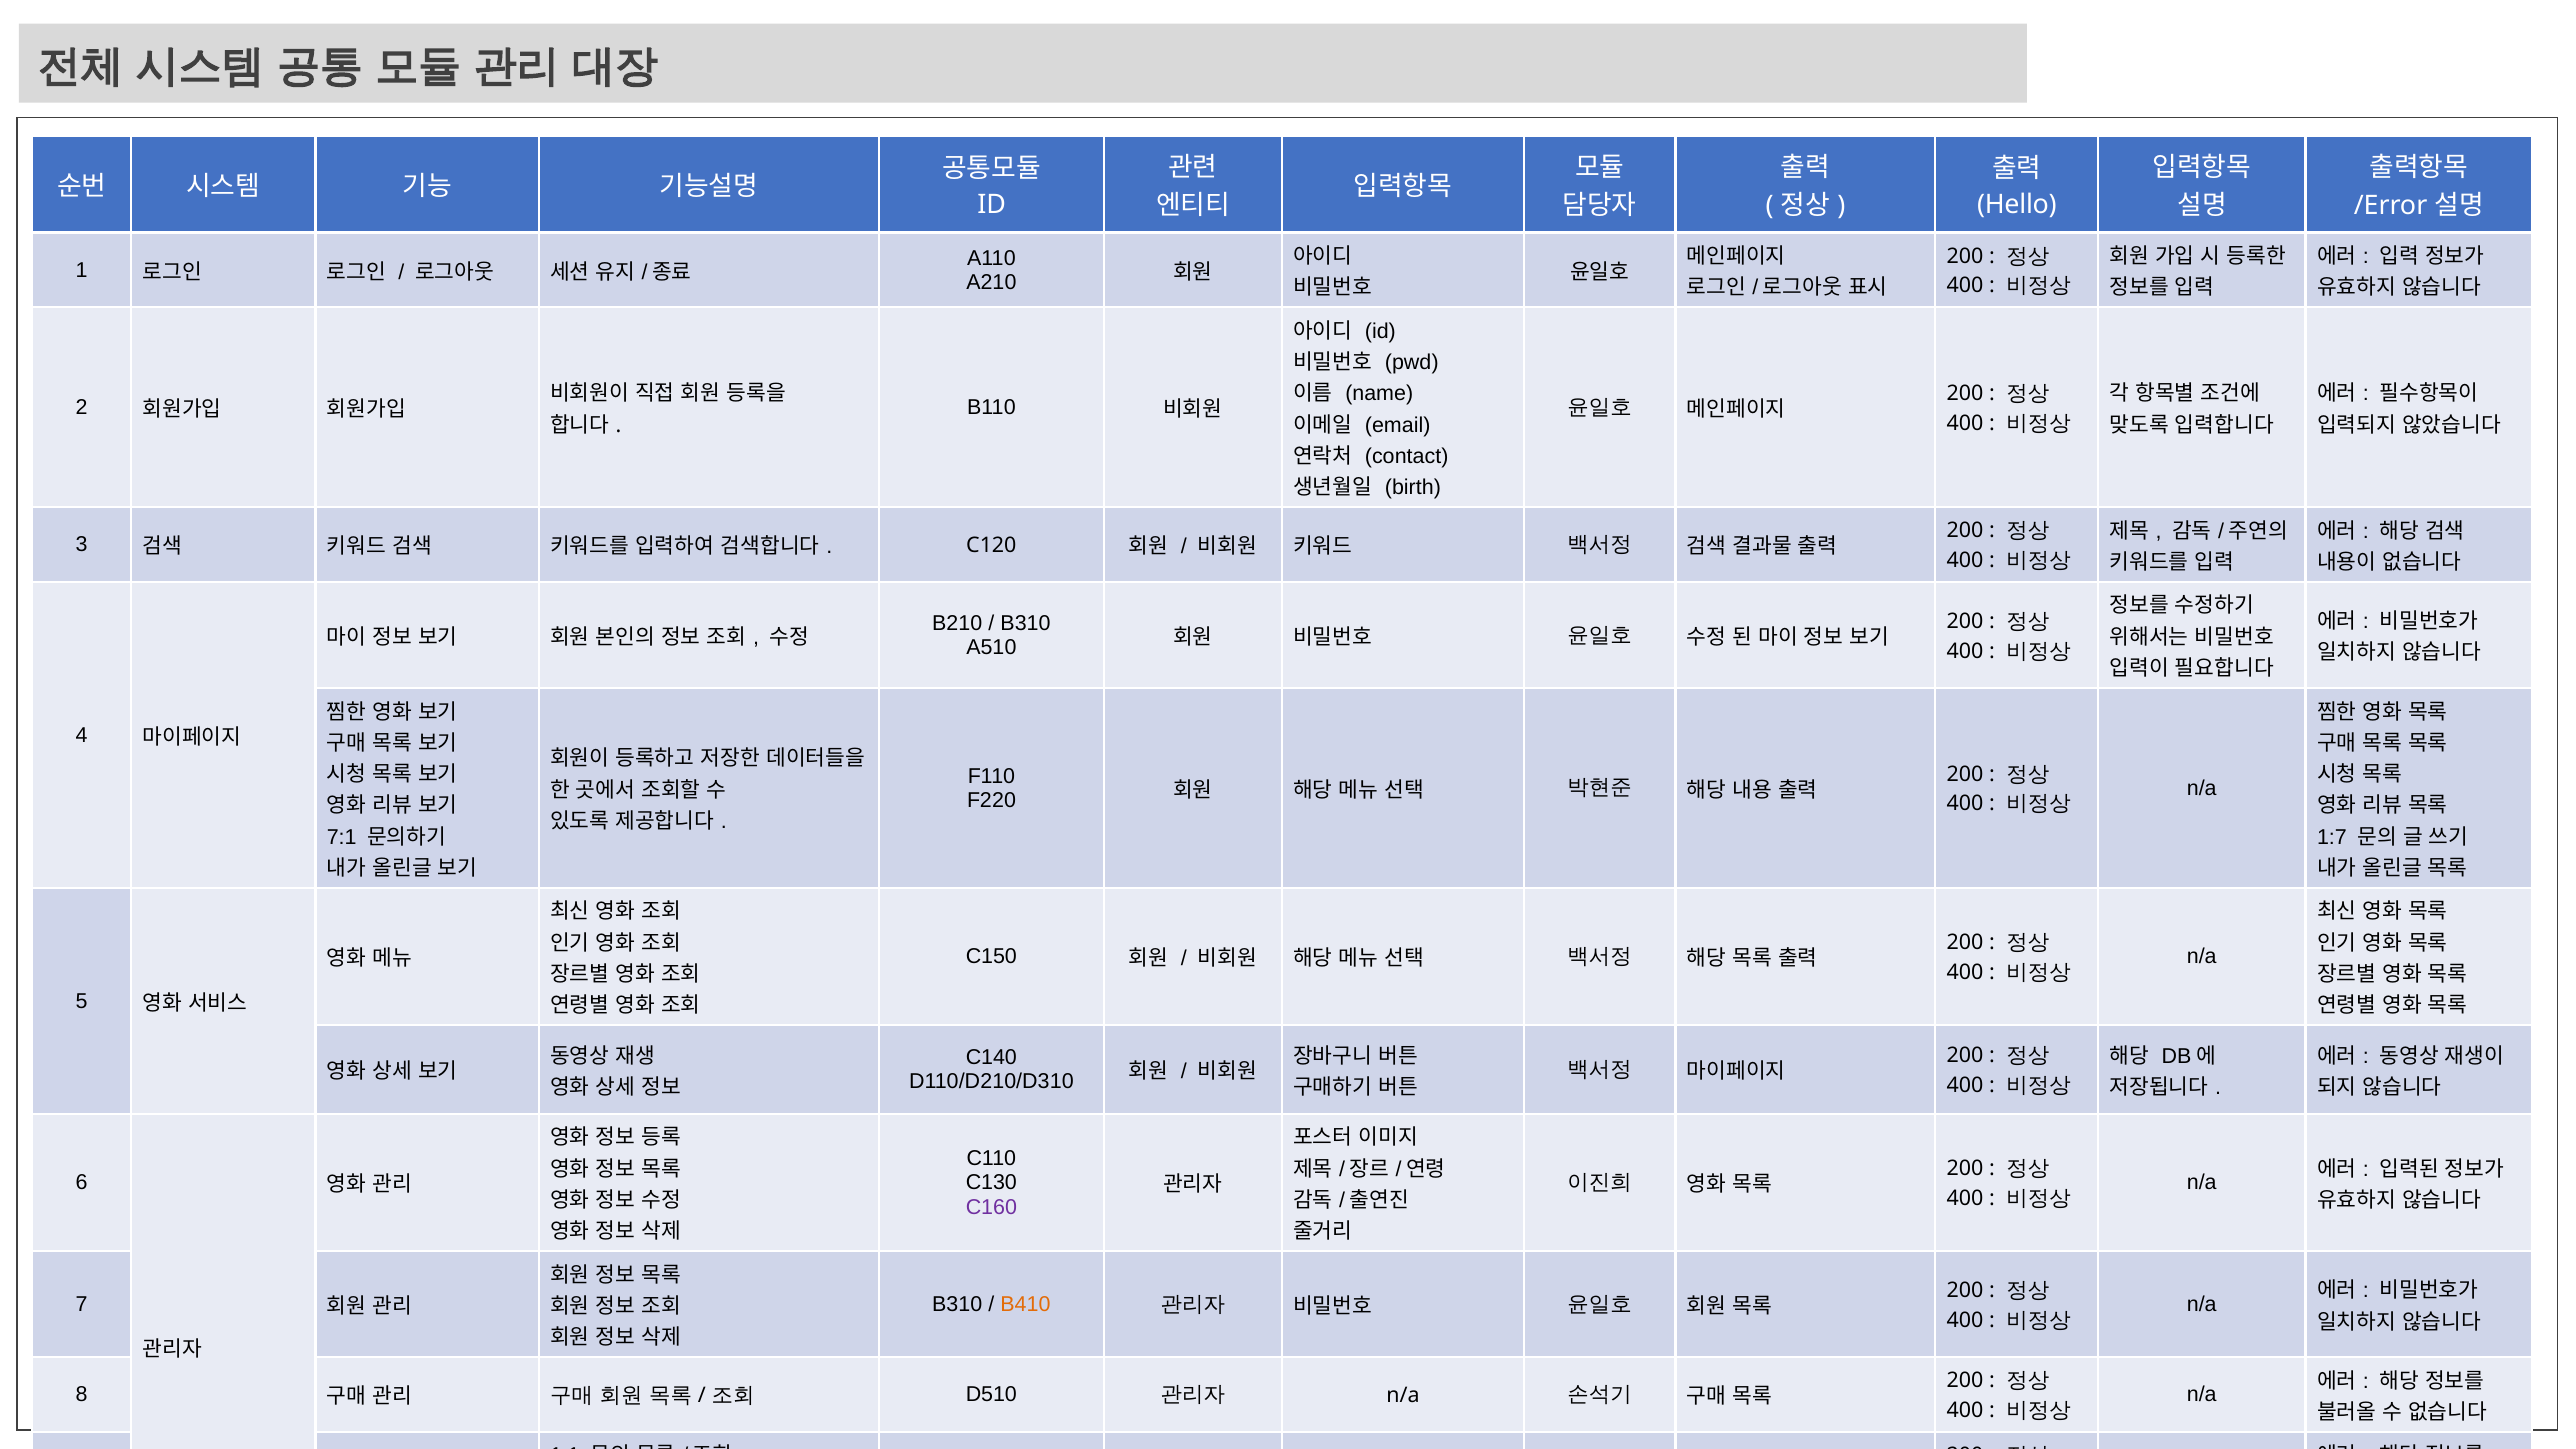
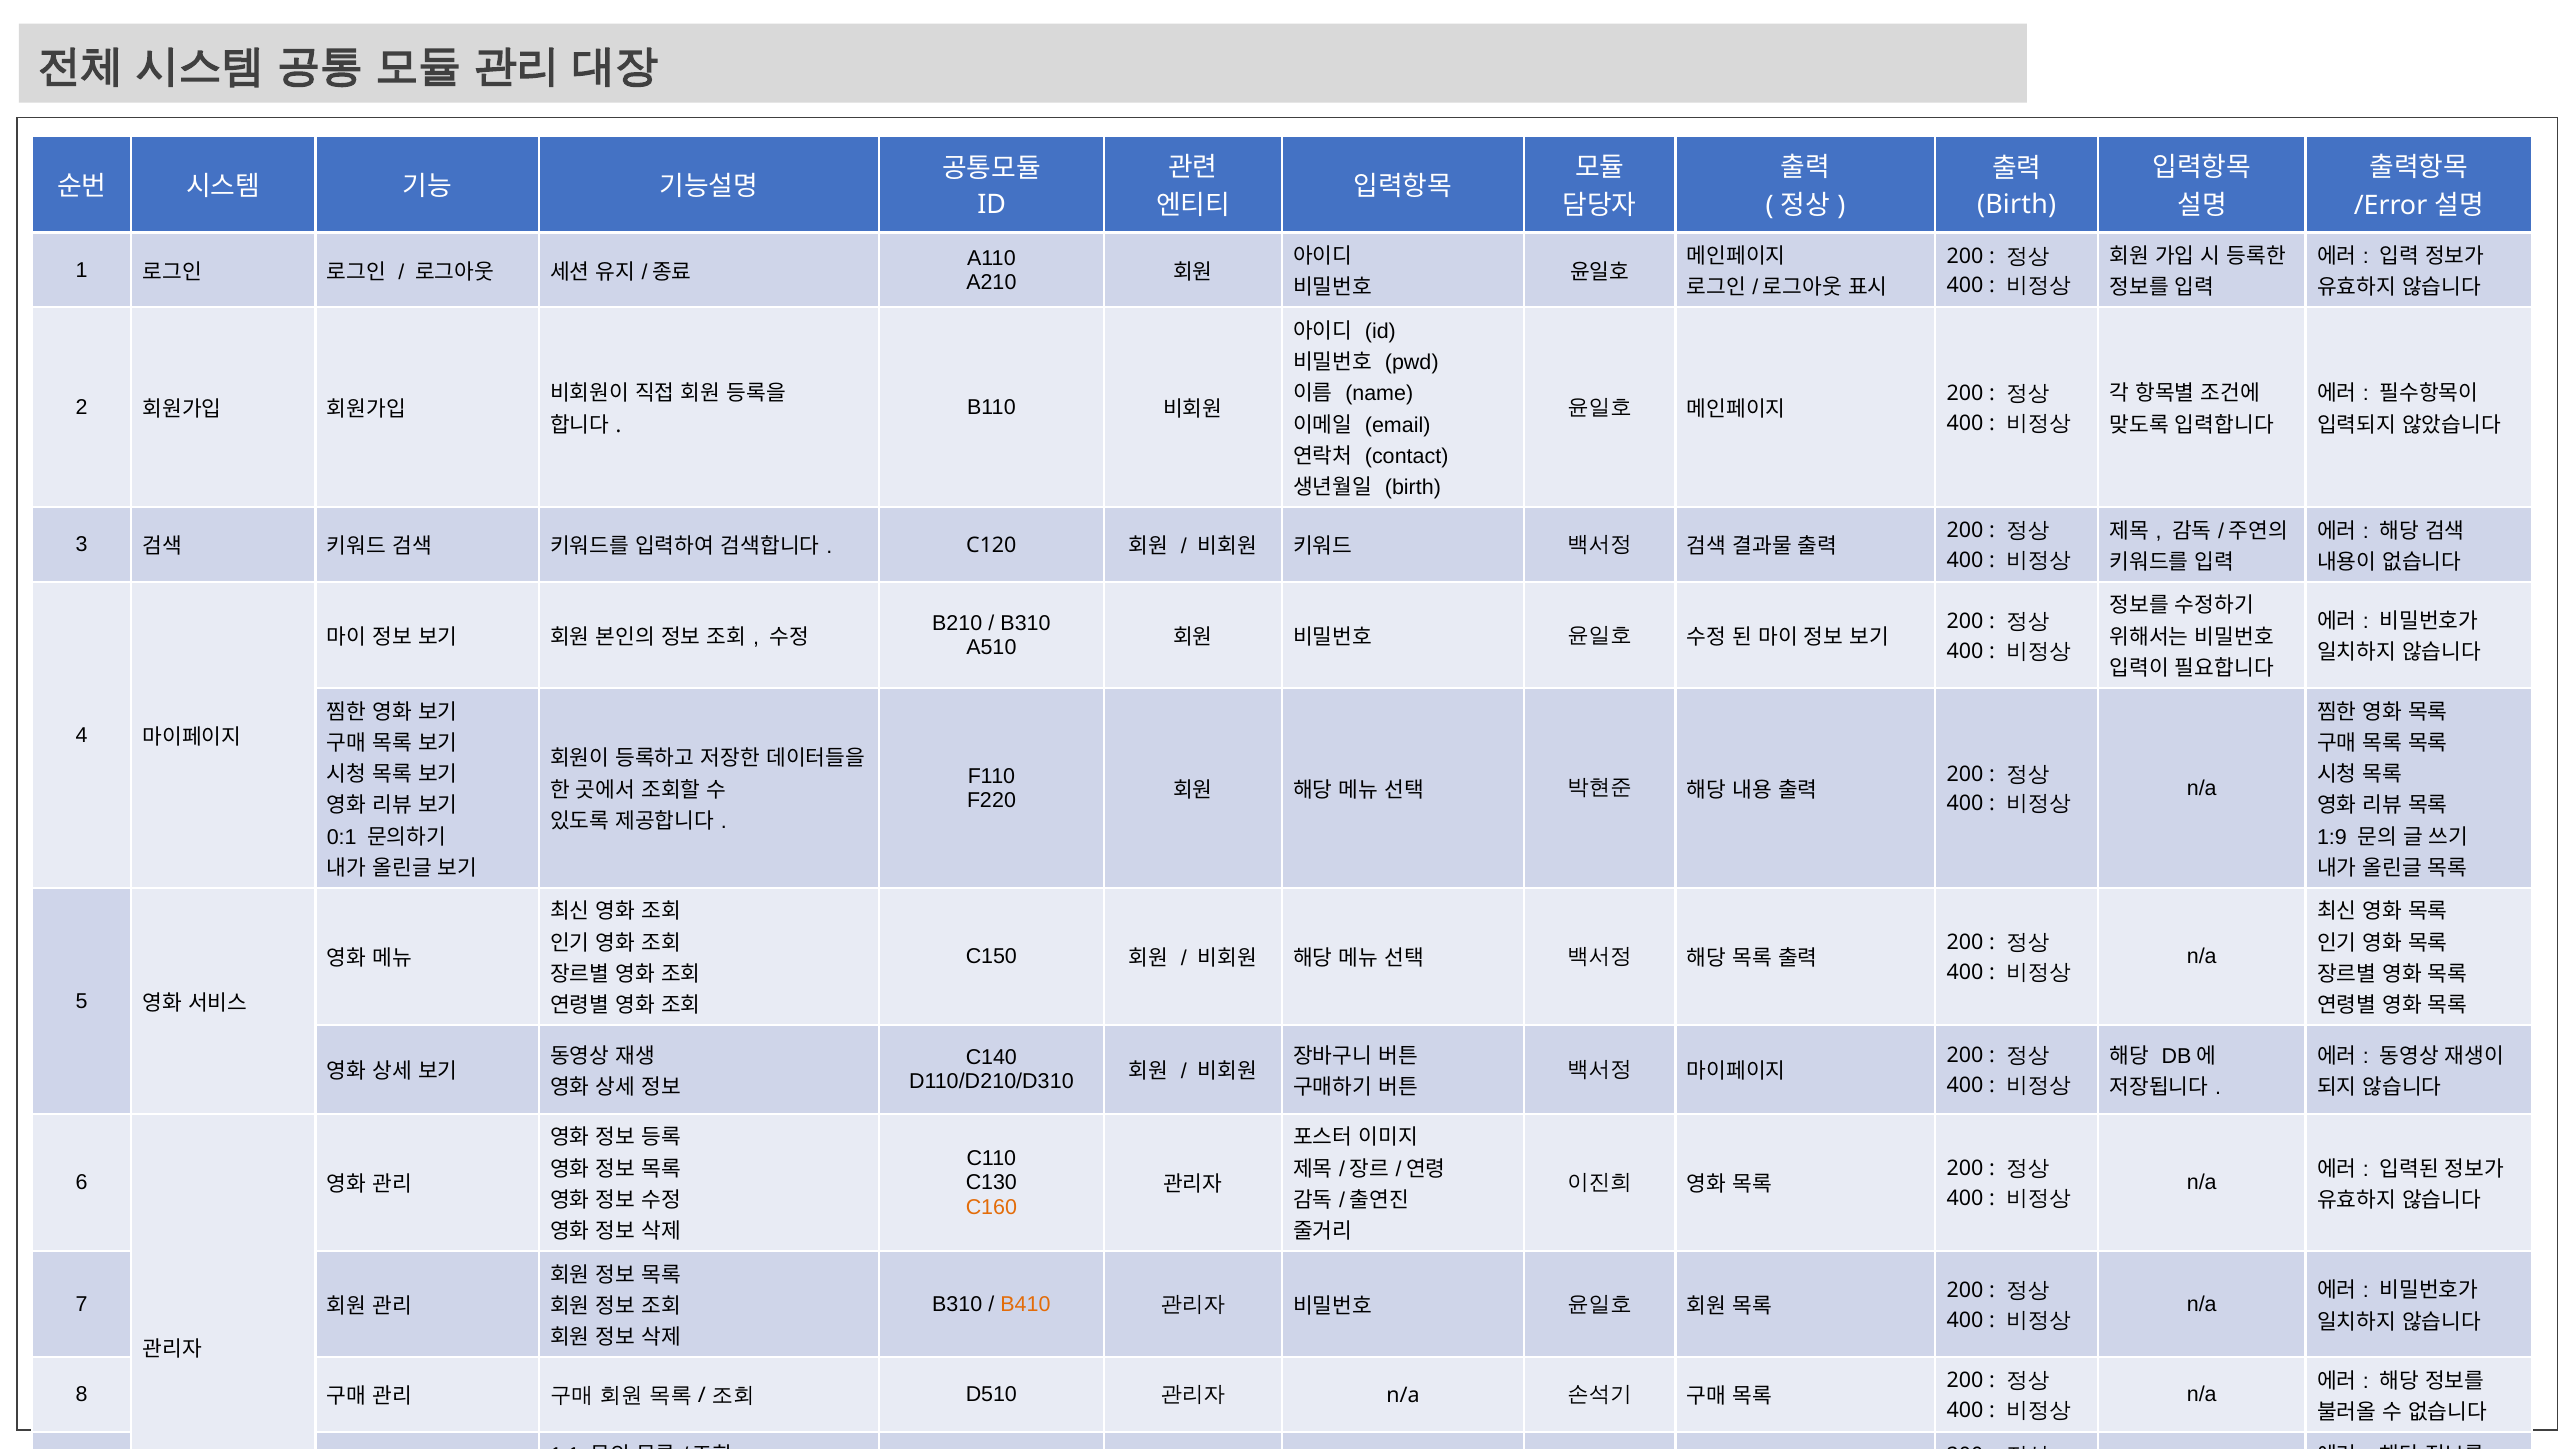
Hello at (2017, 205): Hello -> Birth
7:1: 7:1 -> 0:1
1:7: 1:7 -> 1:9
C160 colour: purple -> orange
